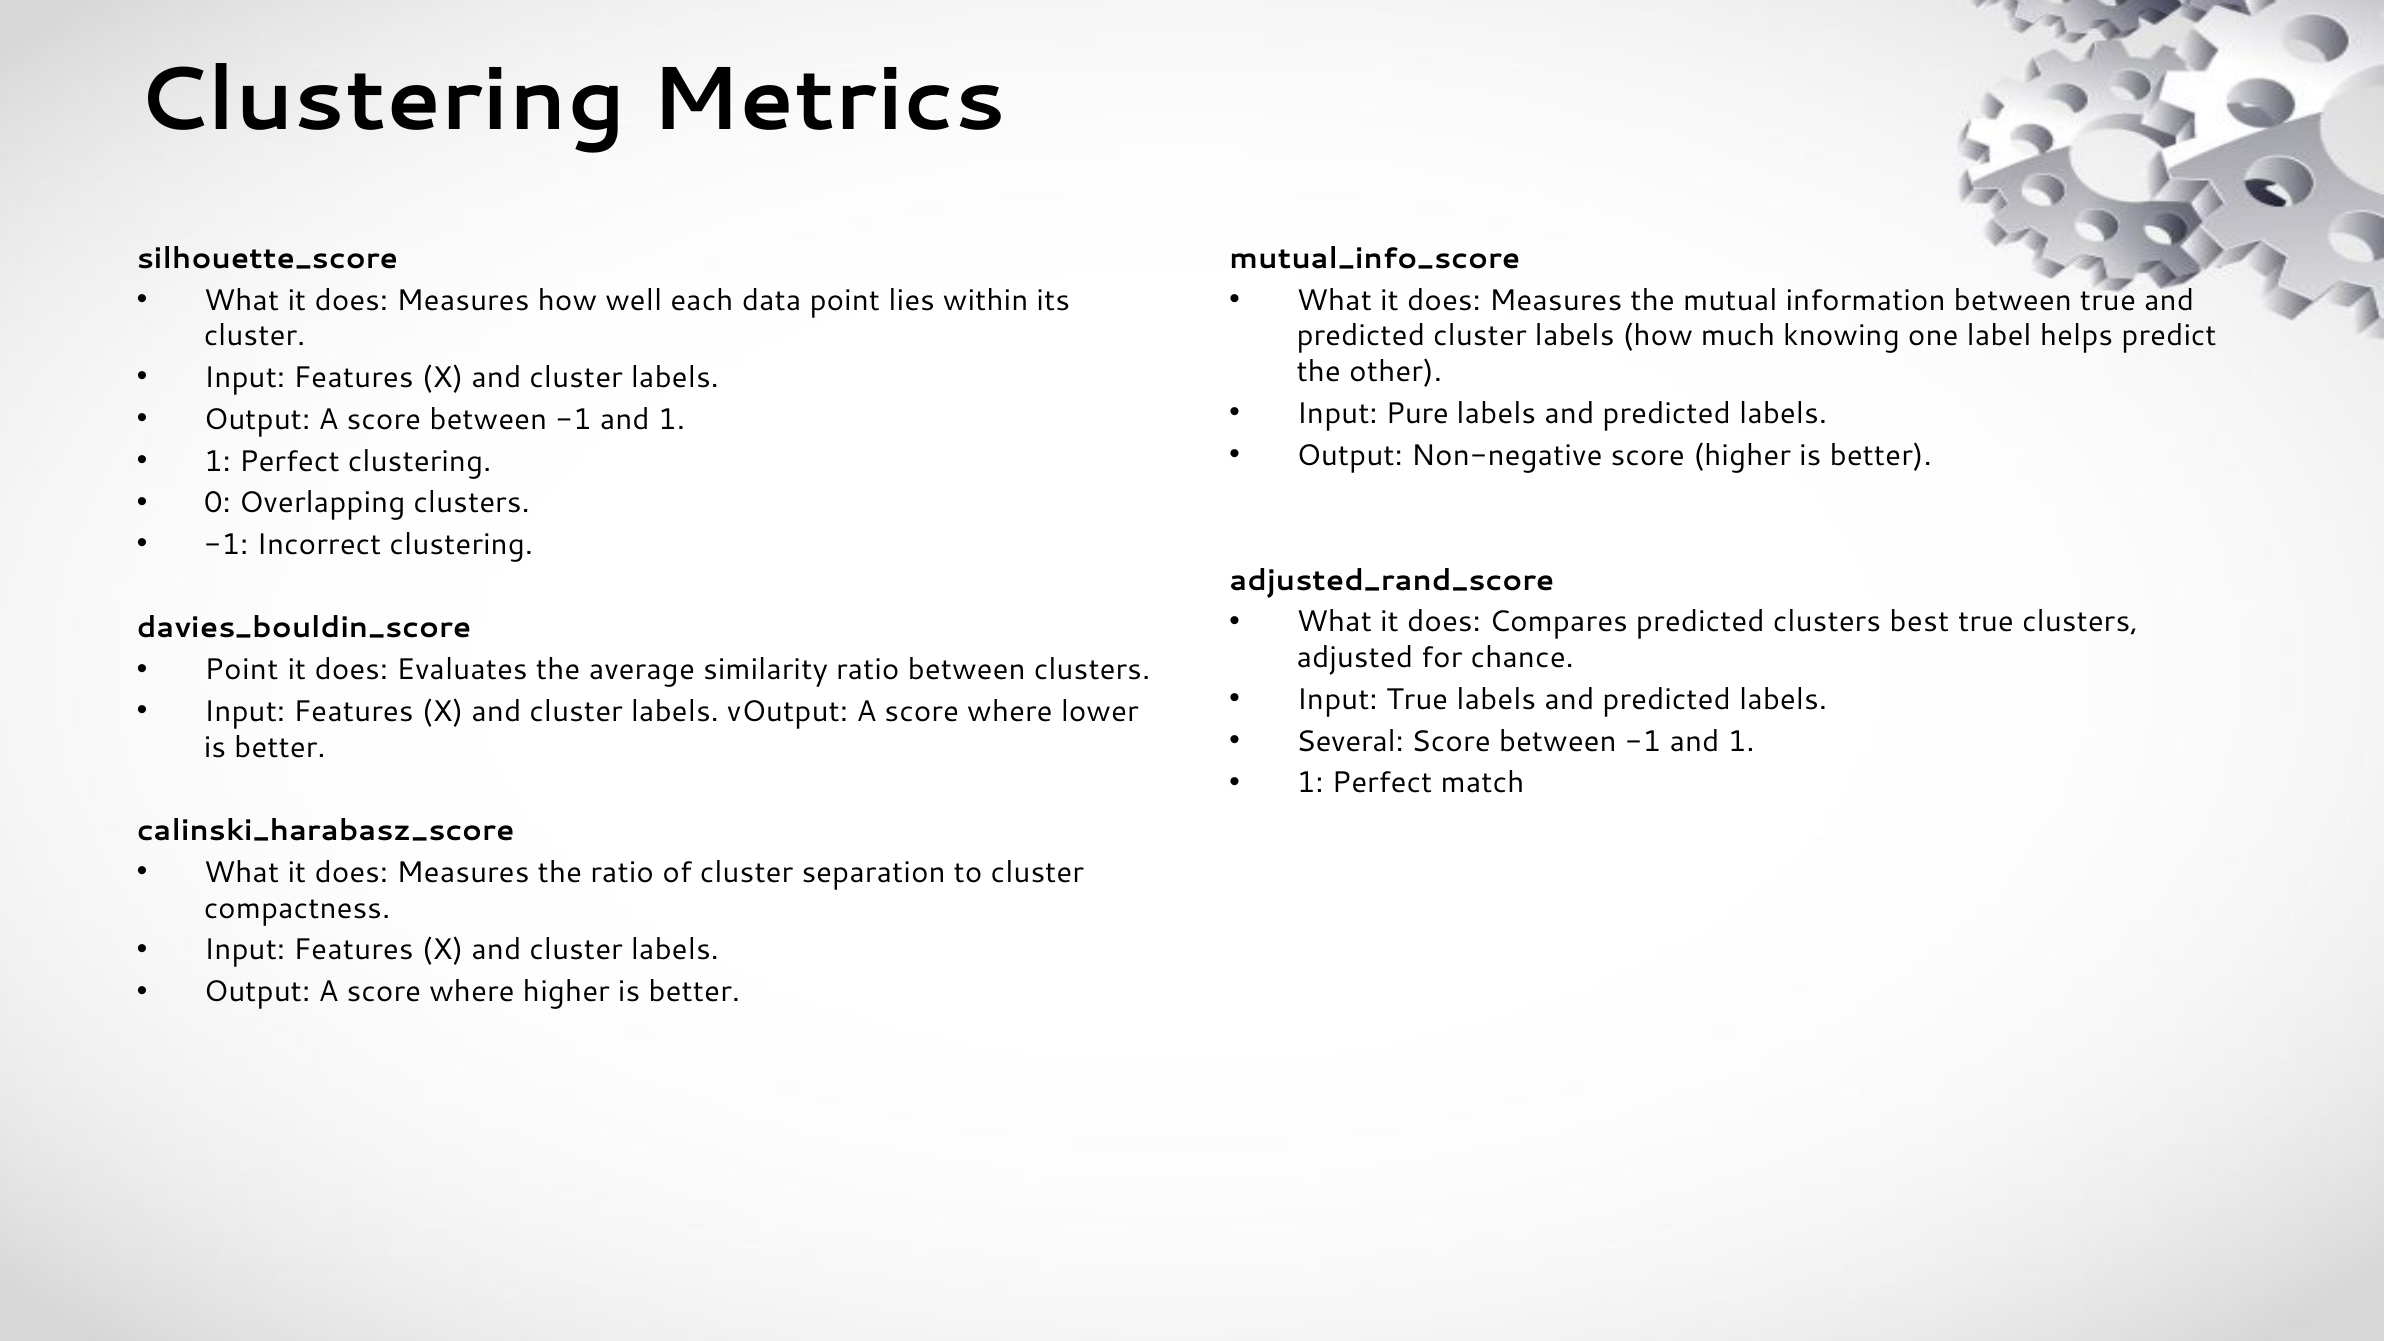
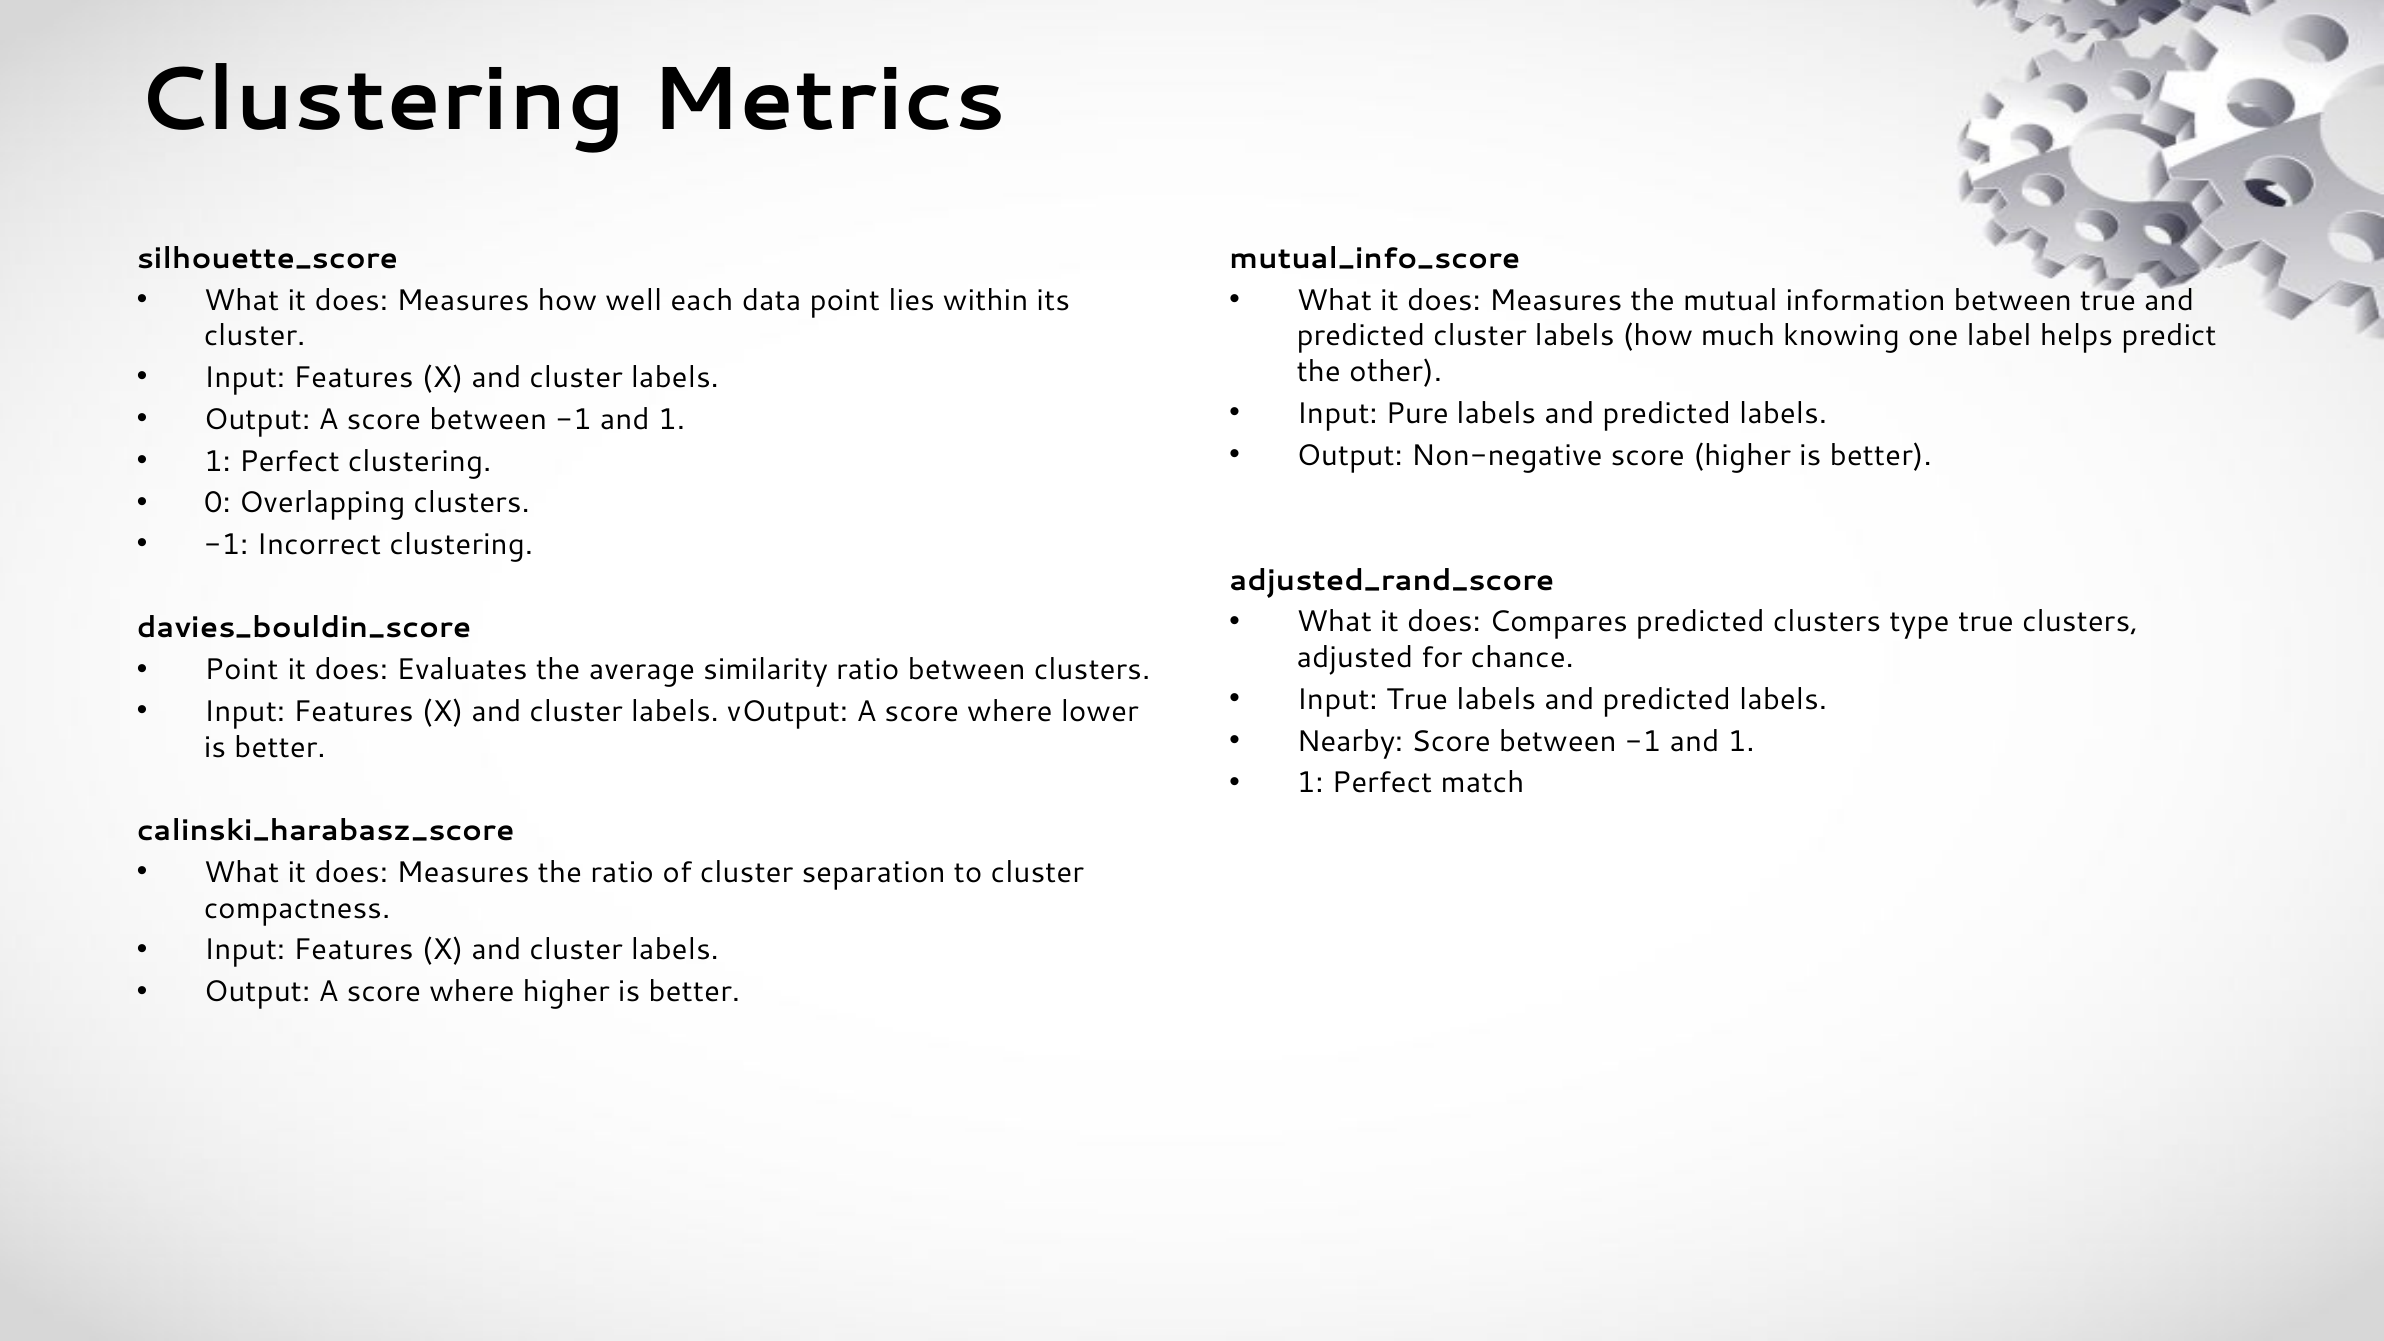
best: best -> type
Several: Several -> Nearby
